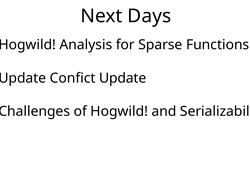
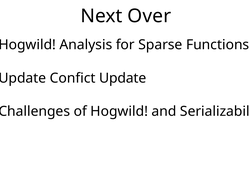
Days: Days -> Over
